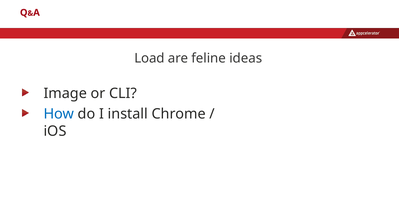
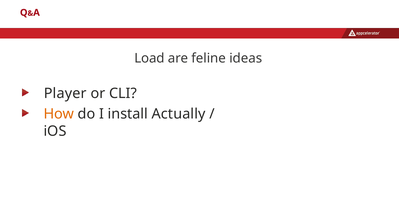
Image: Image -> Player
How colour: blue -> orange
Chrome: Chrome -> Actually
